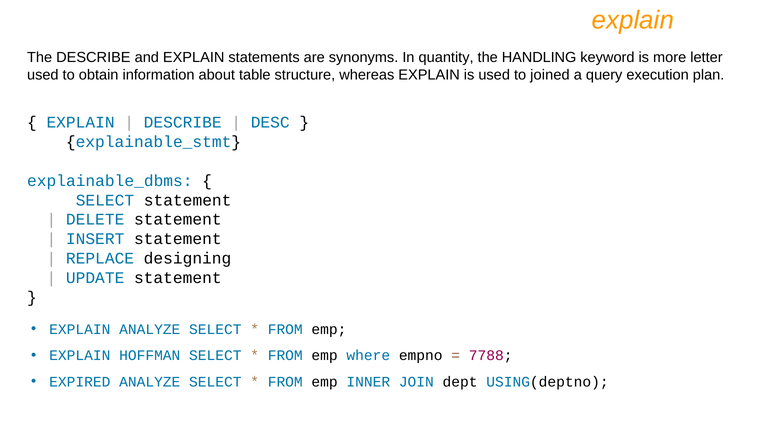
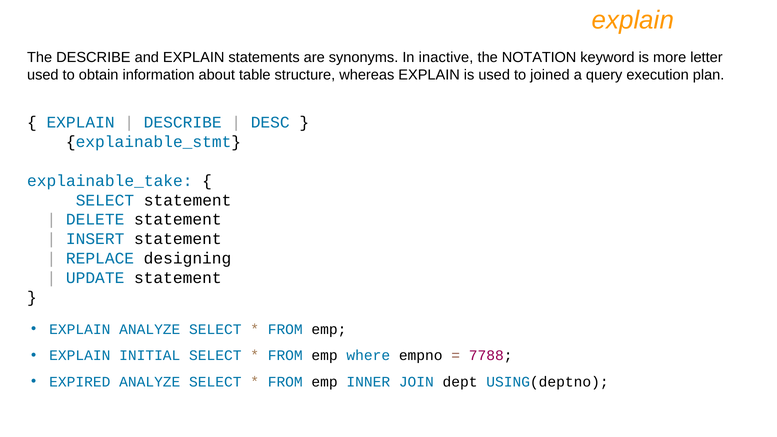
quantity: quantity -> inactive
HANDLING: HANDLING -> NOTATION
explainable_dbms: explainable_dbms -> explainable_take
HOFFMAN: HOFFMAN -> INITIAL
